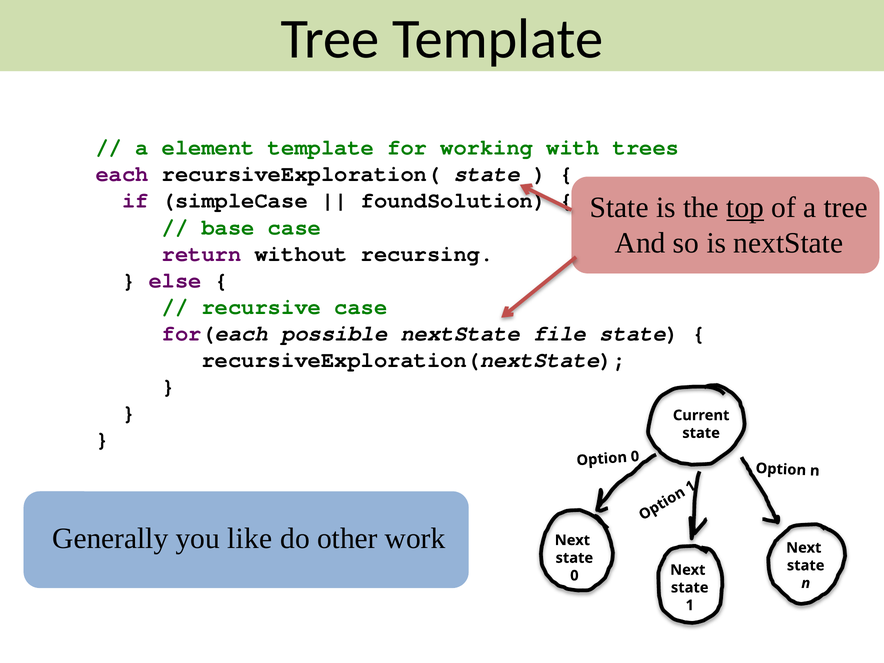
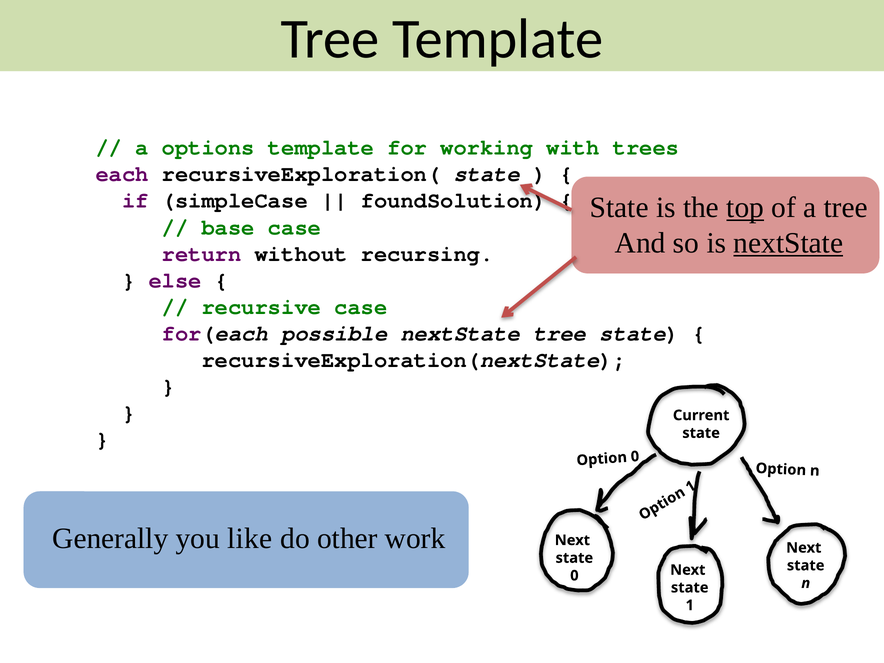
element: element -> options
nextState at (788, 243) underline: none -> present
nextState file: file -> tree
